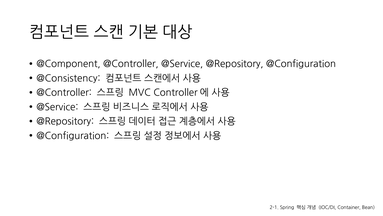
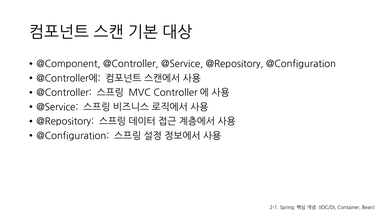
@Consistency: @Consistency -> @Controller에
